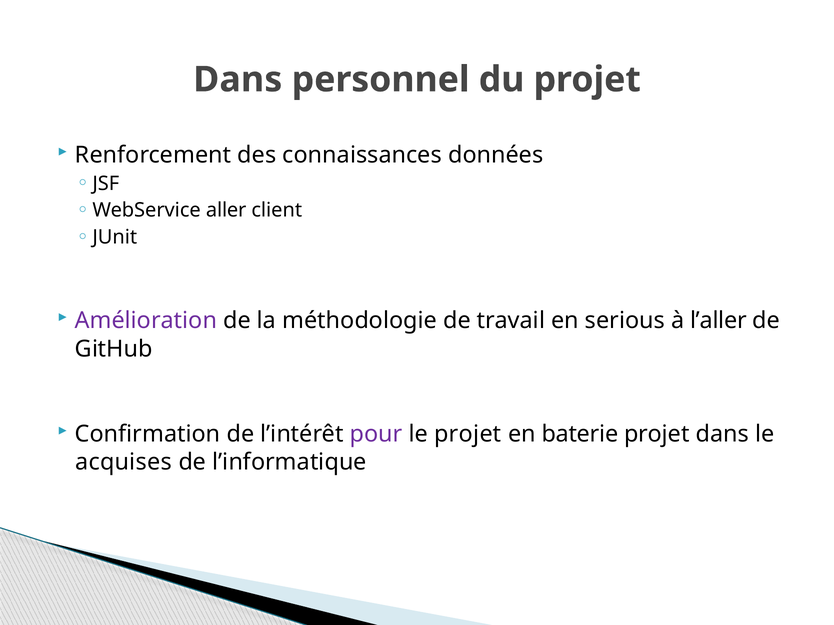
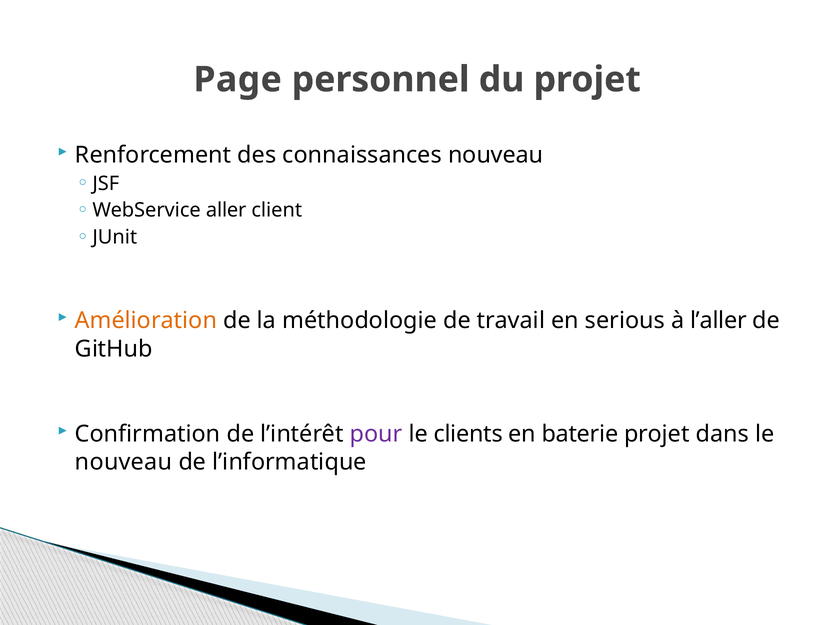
Dans at (238, 80): Dans -> Page
connaissances données: données -> nouveau
Amélioration colour: purple -> orange
le projet: projet -> clients
acquises at (124, 463): acquises -> nouveau
